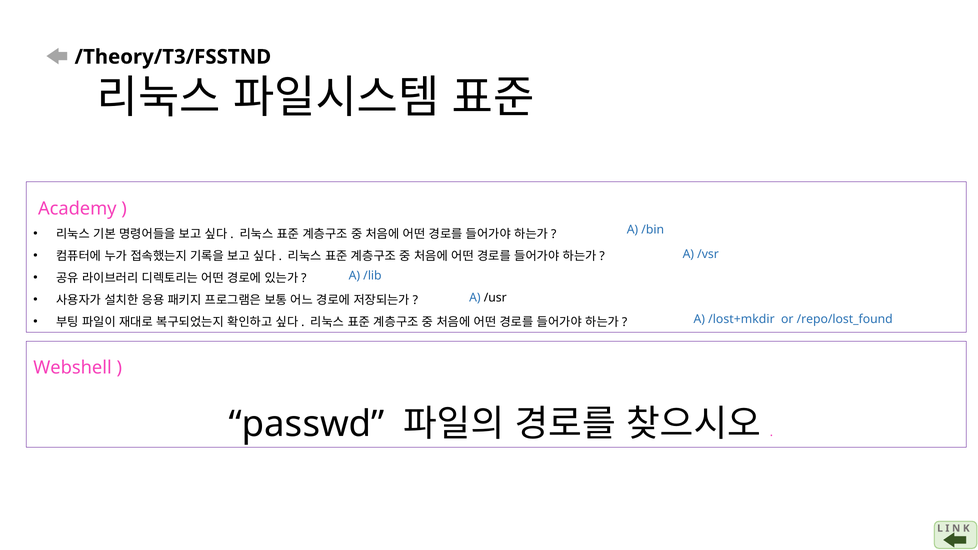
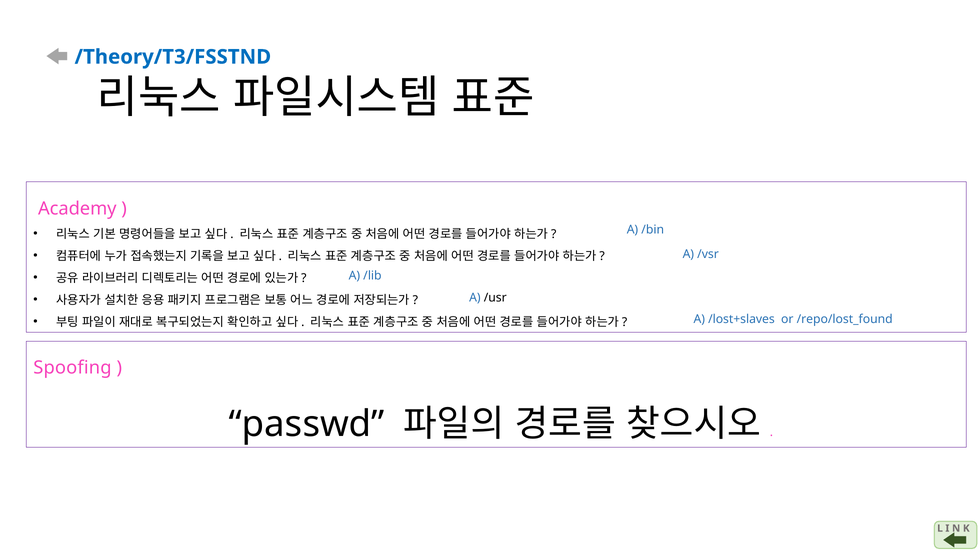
/Theory/T3/FSSTND colour: black -> blue
/lost+mkdir: /lost+mkdir -> /lost+slaves
Webshell: Webshell -> Spoofing
